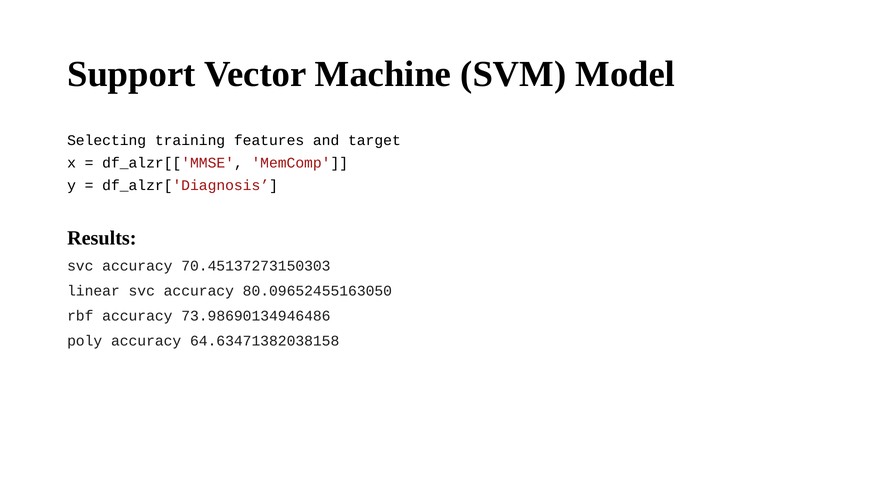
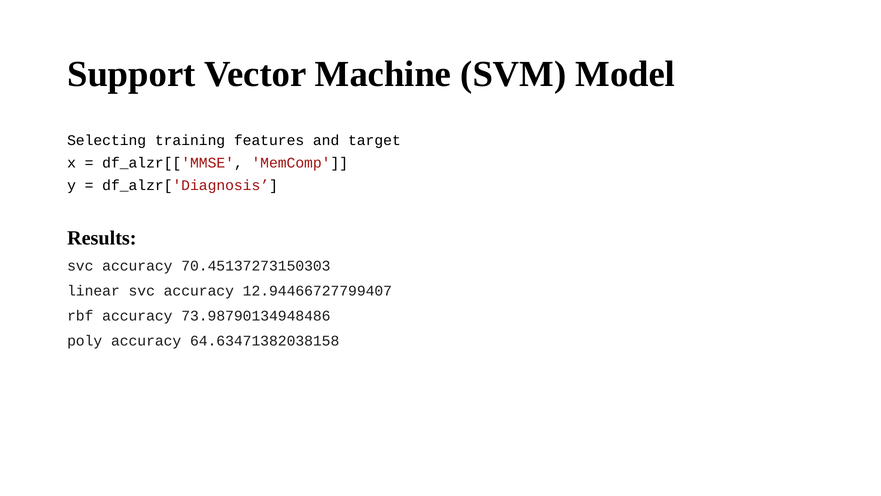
80.09652455163050: 80.09652455163050 -> 12.94466727799407
73.98690134946486: 73.98690134946486 -> 73.98790134948486
